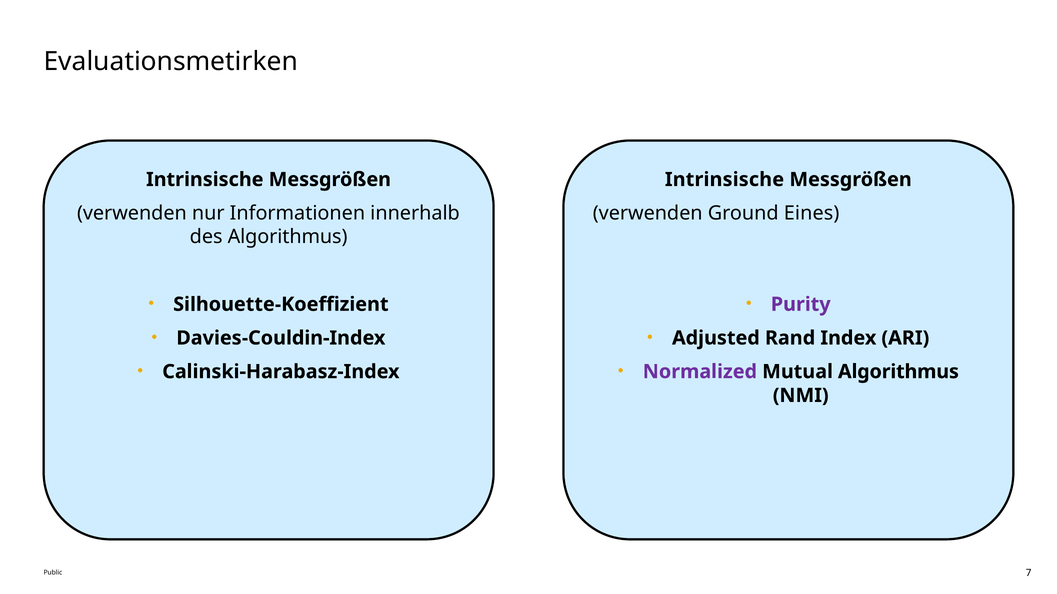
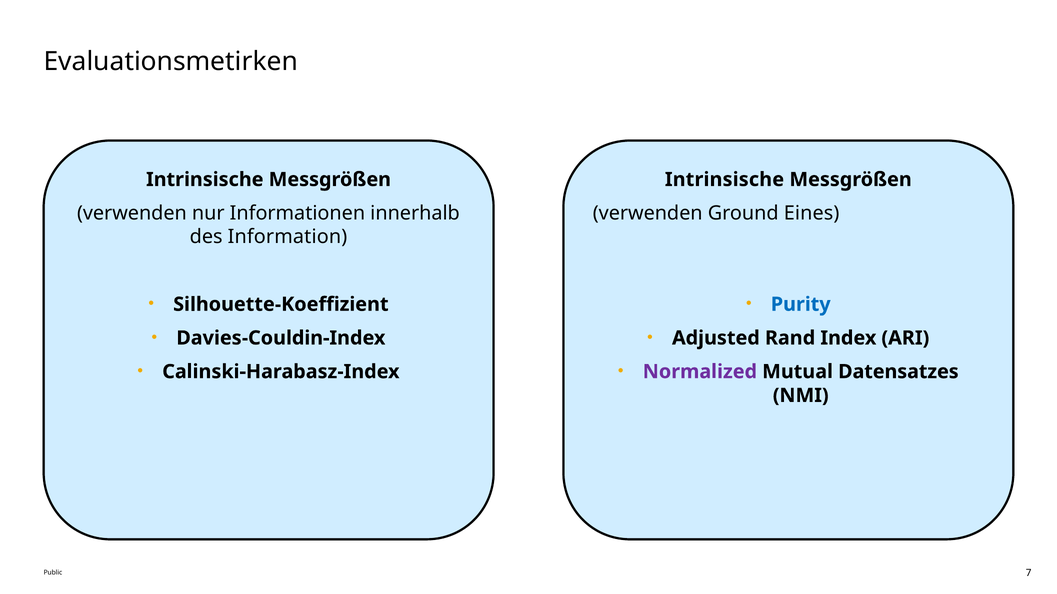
des Algorithmus: Algorithmus -> Information
Purity colour: purple -> blue
Mutual Algorithmus: Algorithmus -> Datensatzes
